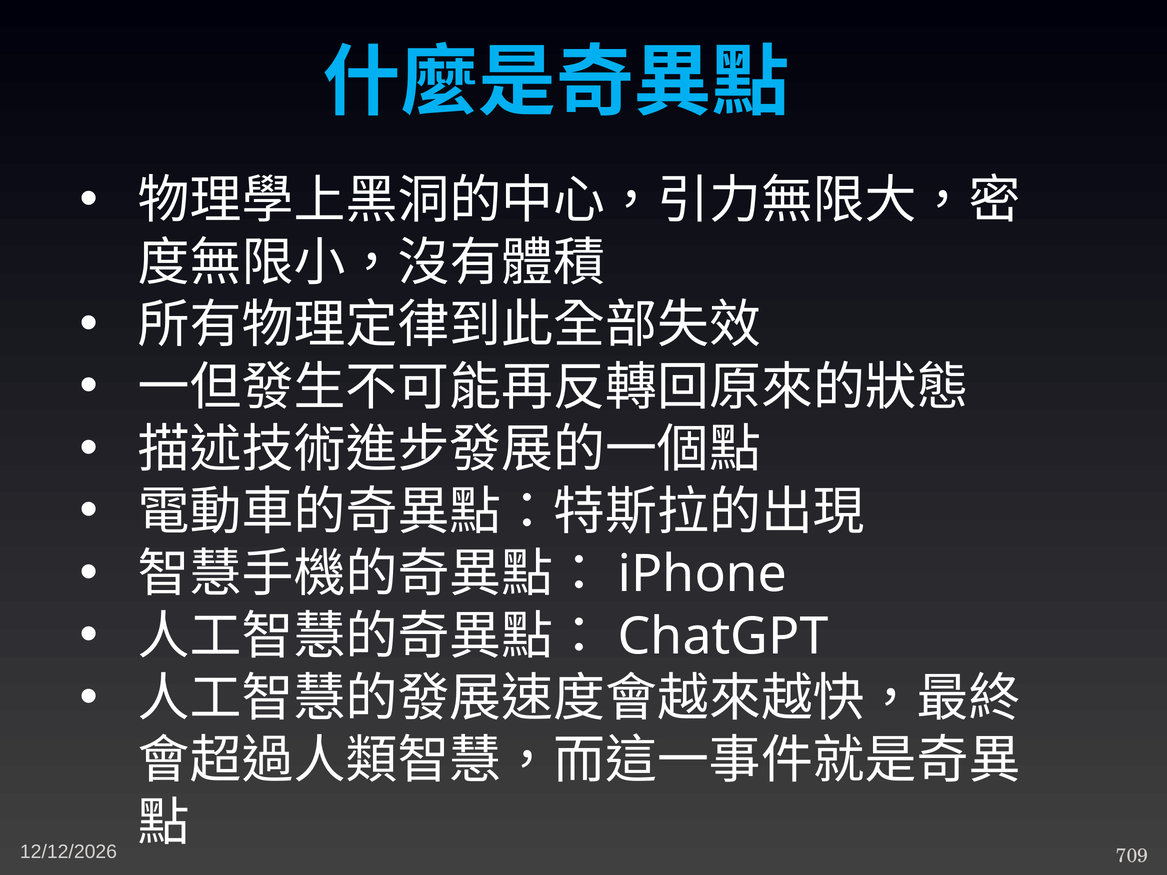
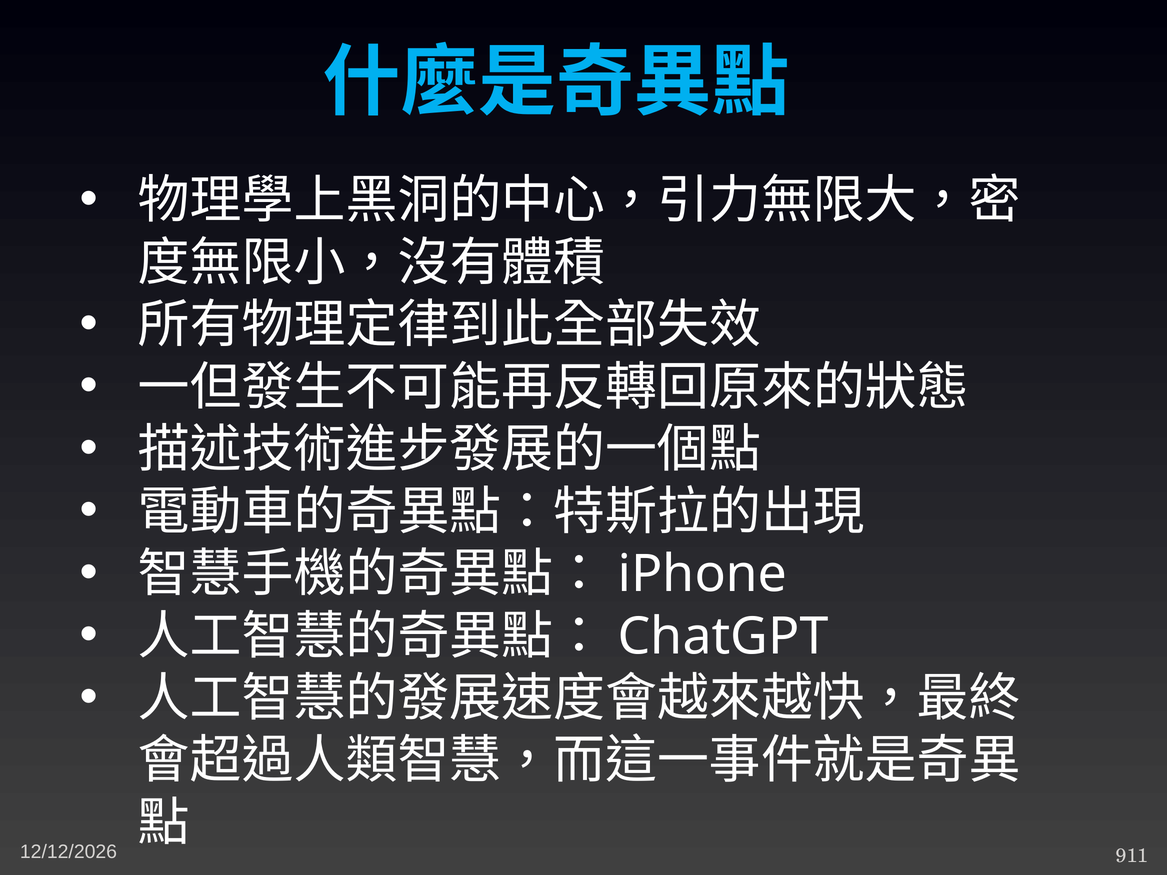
709: 709 -> 911
